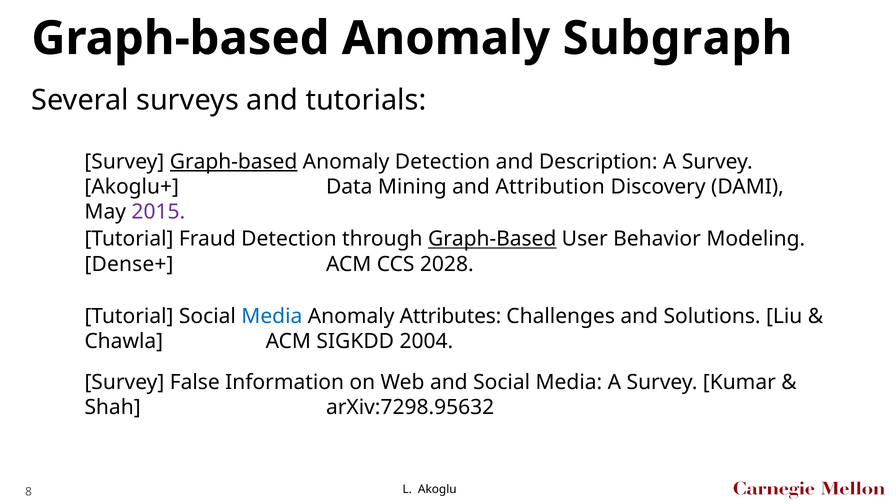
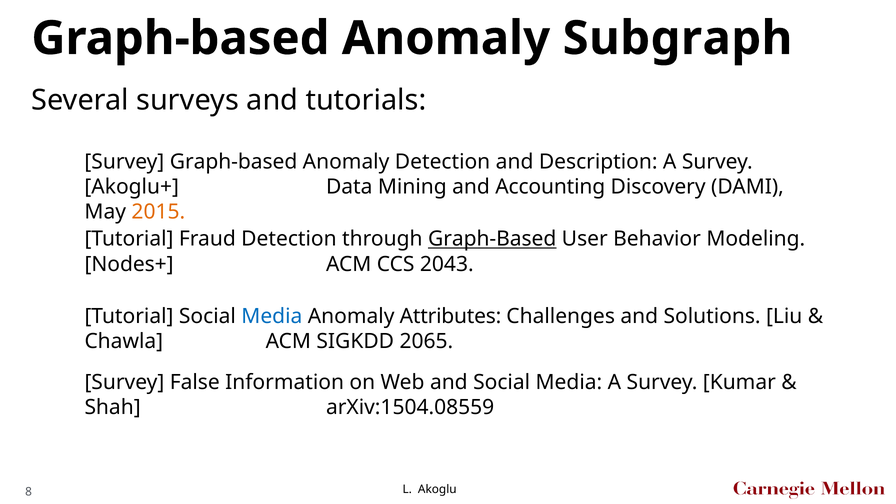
Graph-based at (234, 162) underline: present -> none
Attribution: Attribution -> Accounting
2015 colour: purple -> orange
Dense+: Dense+ -> Nodes+
2028: 2028 -> 2043
2004: 2004 -> 2065
arXiv:7298.95632: arXiv:7298.95632 -> arXiv:1504.08559
